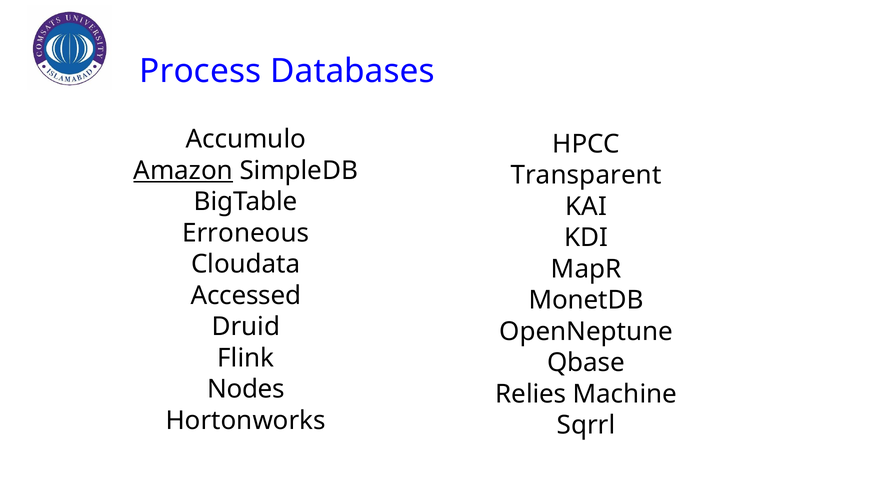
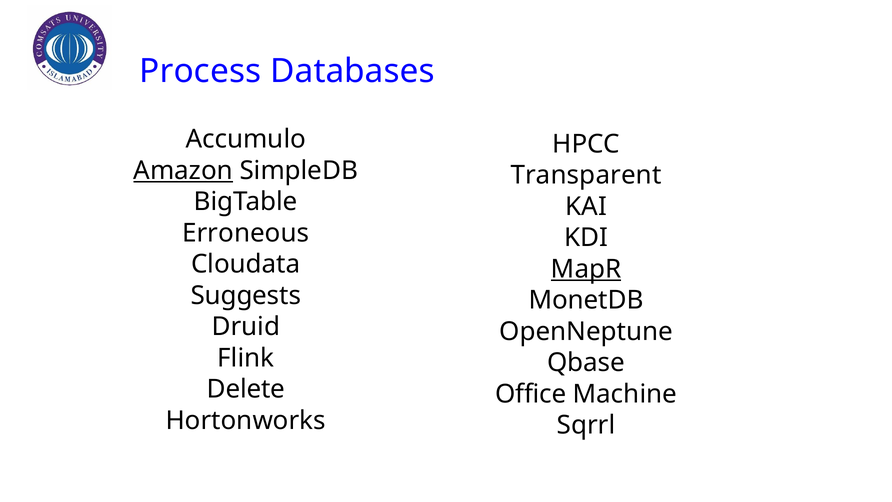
MapR underline: none -> present
Accessed: Accessed -> Suggests
Nodes: Nodes -> Delete
Relies: Relies -> Office
